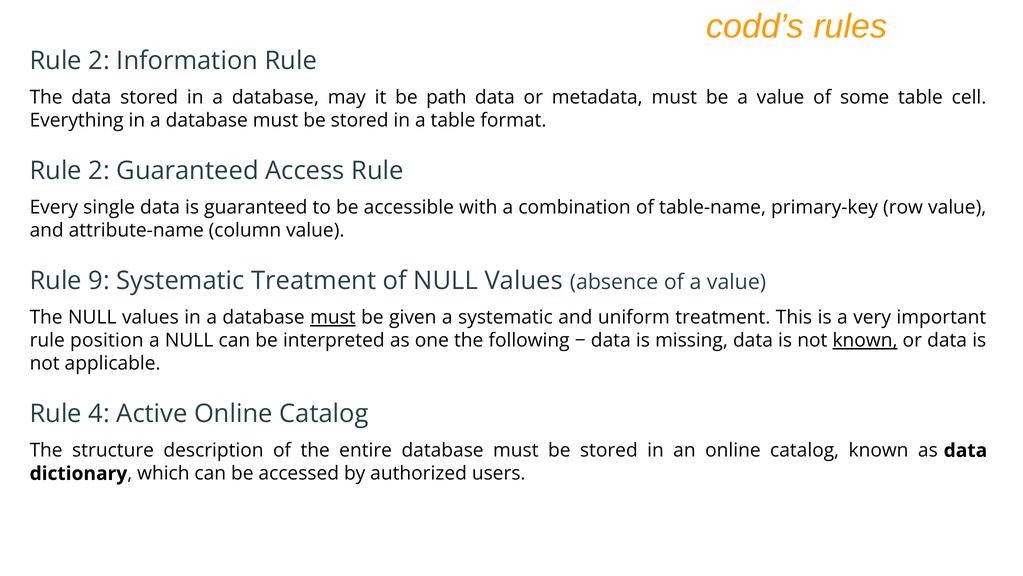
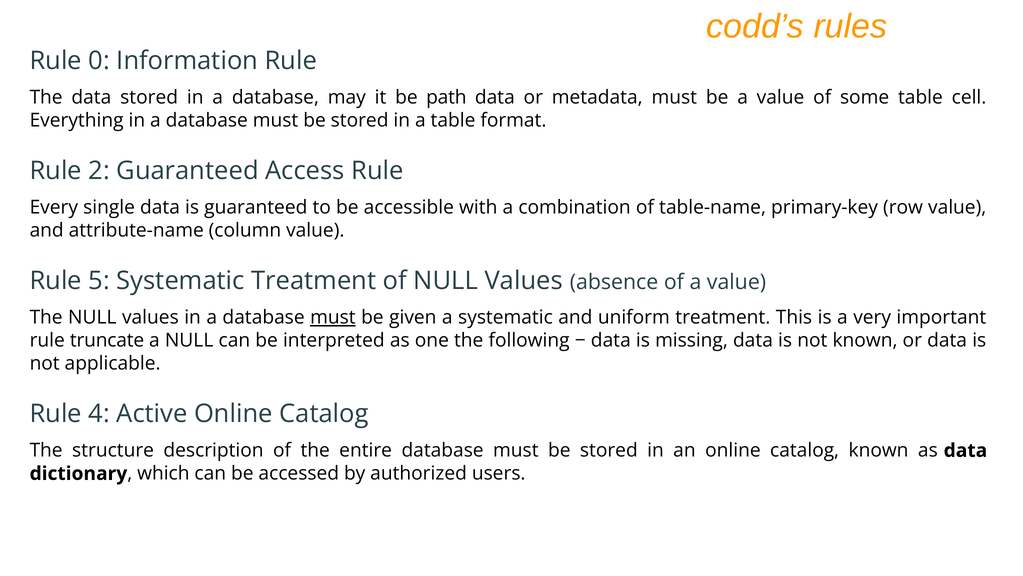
2 at (99, 61): 2 -> 0
9: 9 -> 5
position: position -> truncate
known at (865, 340) underline: present -> none
